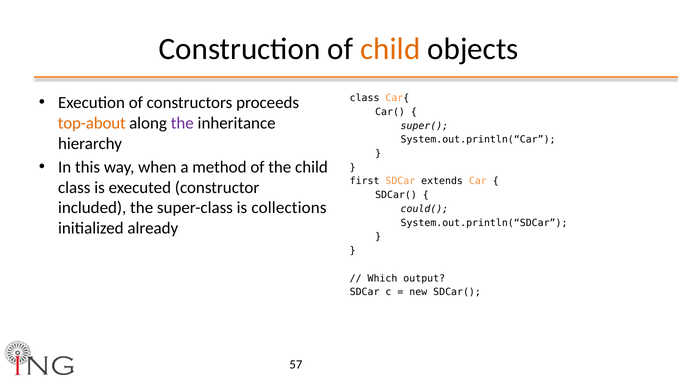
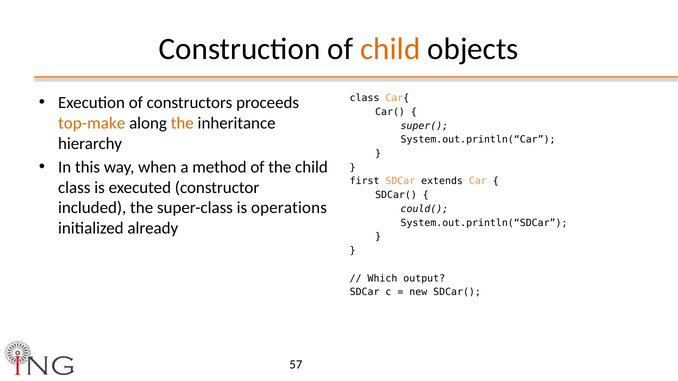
top-about: top-about -> top-make
the at (182, 123) colour: purple -> orange
collections: collections -> operations
